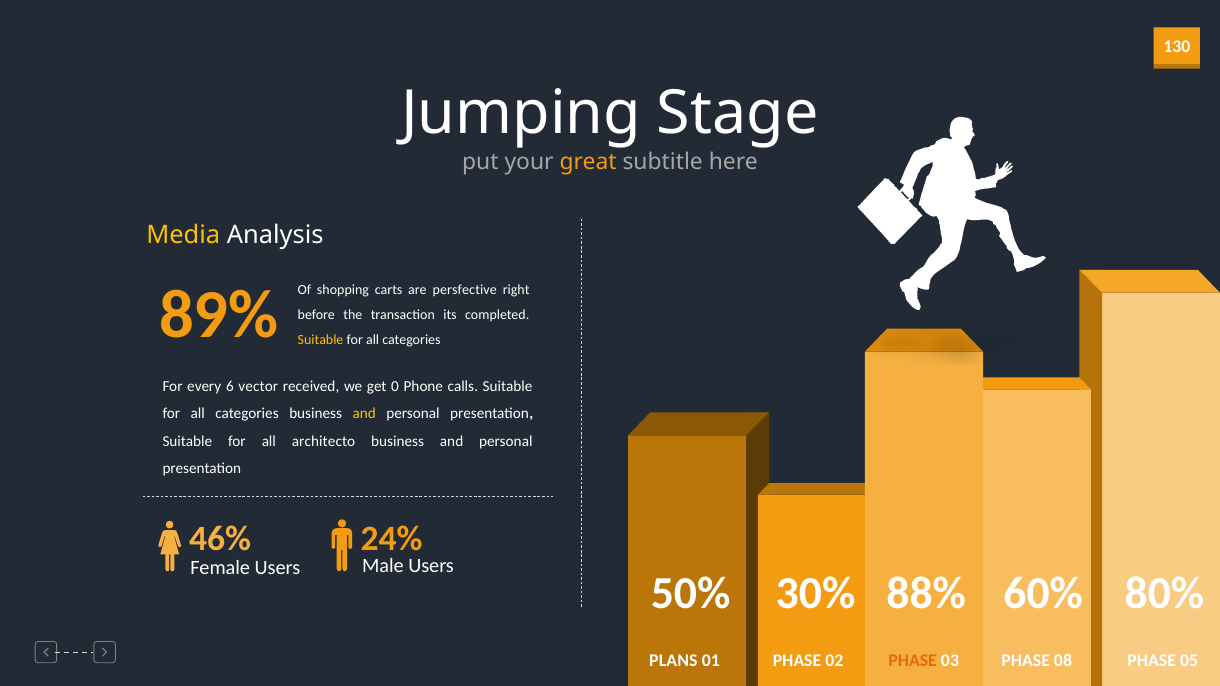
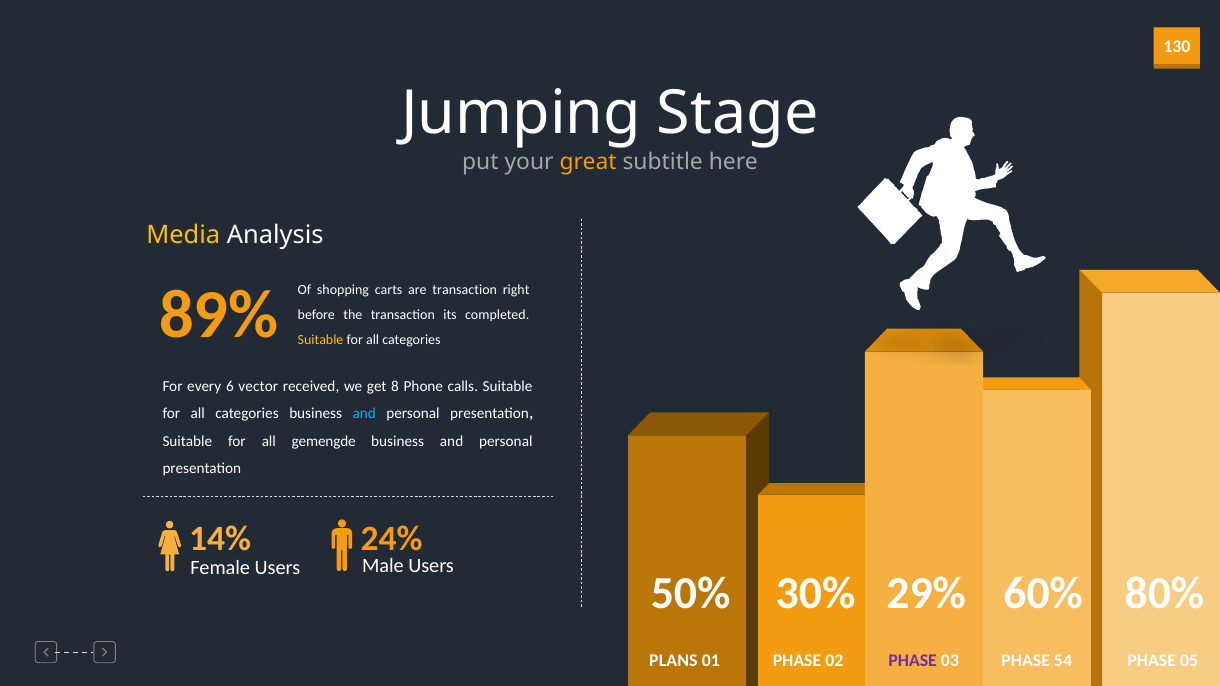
are persfective: persfective -> transaction
0: 0 -> 8
and at (364, 414) colour: yellow -> light blue
architecto: architecto -> gemengde
46%: 46% -> 14%
88%: 88% -> 29%
PHASE at (913, 661) colour: orange -> purple
08: 08 -> 54
